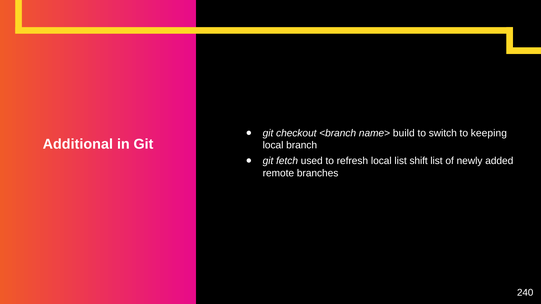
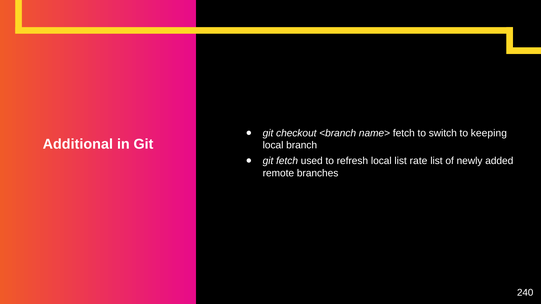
name> build: build -> fetch
shift: shift -> rate
